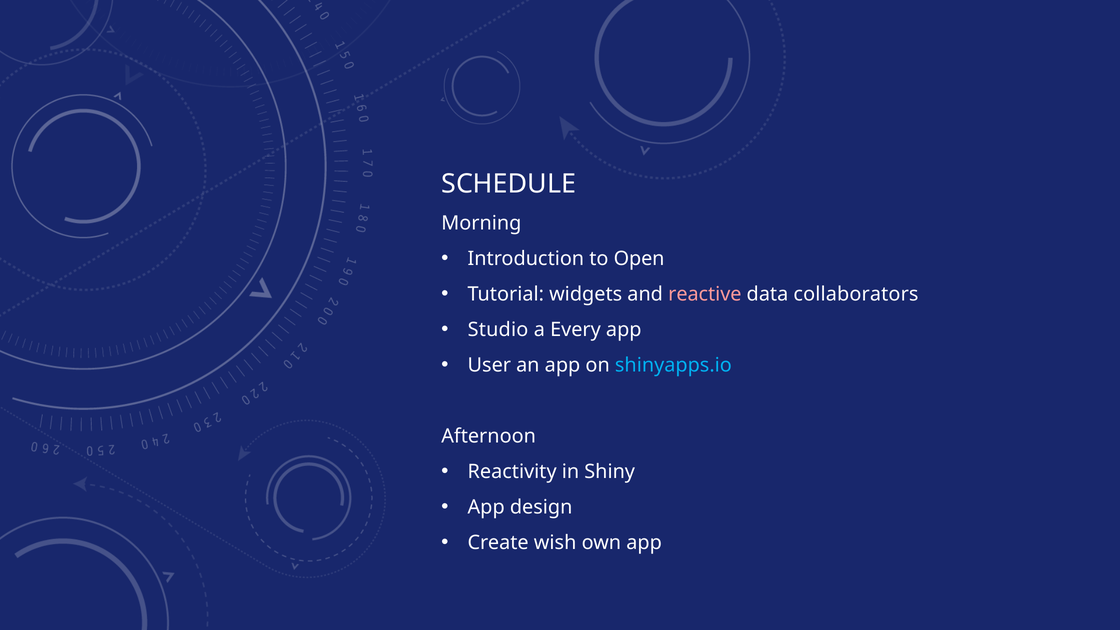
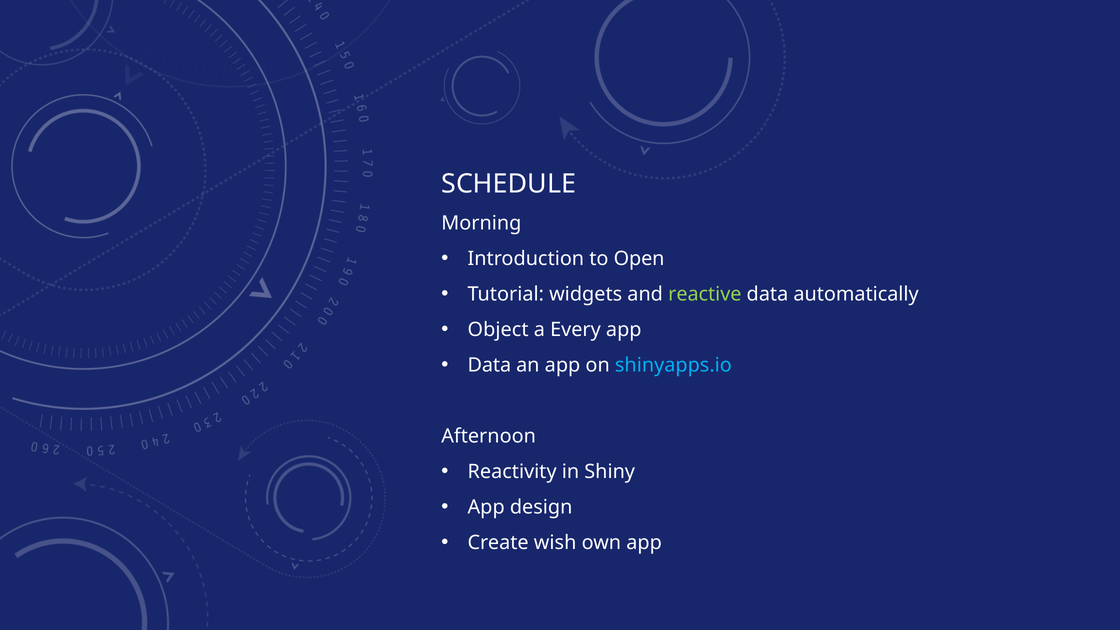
reactive colour: pink -> light green
collaborators: collaborators -> automatically
Studio: Studio -> Object
User at (489, 365): User -> Data
